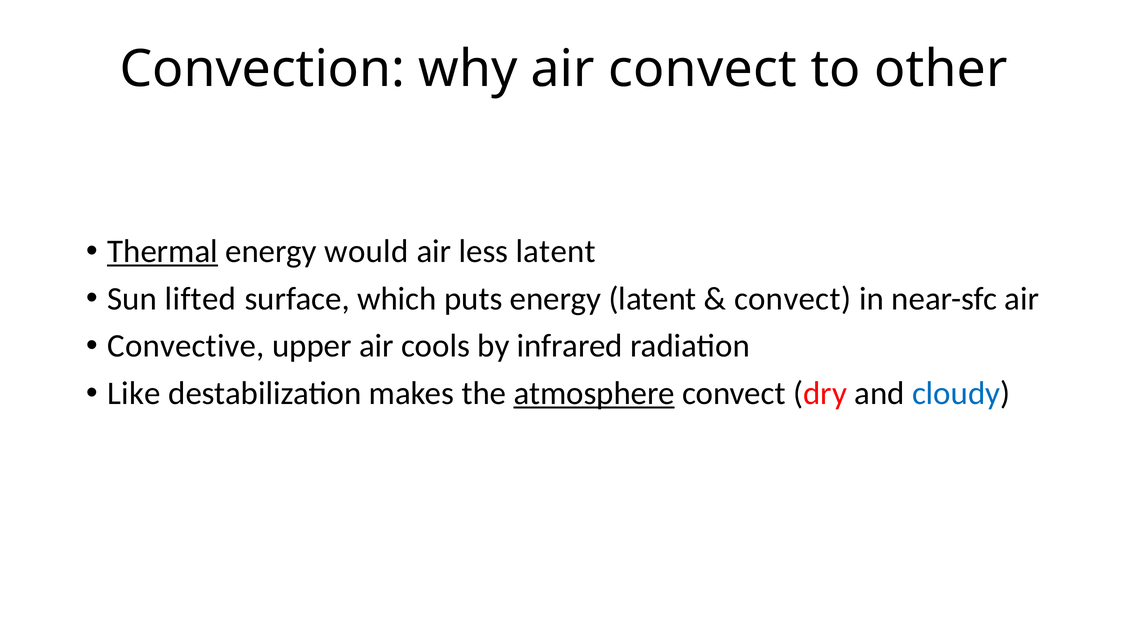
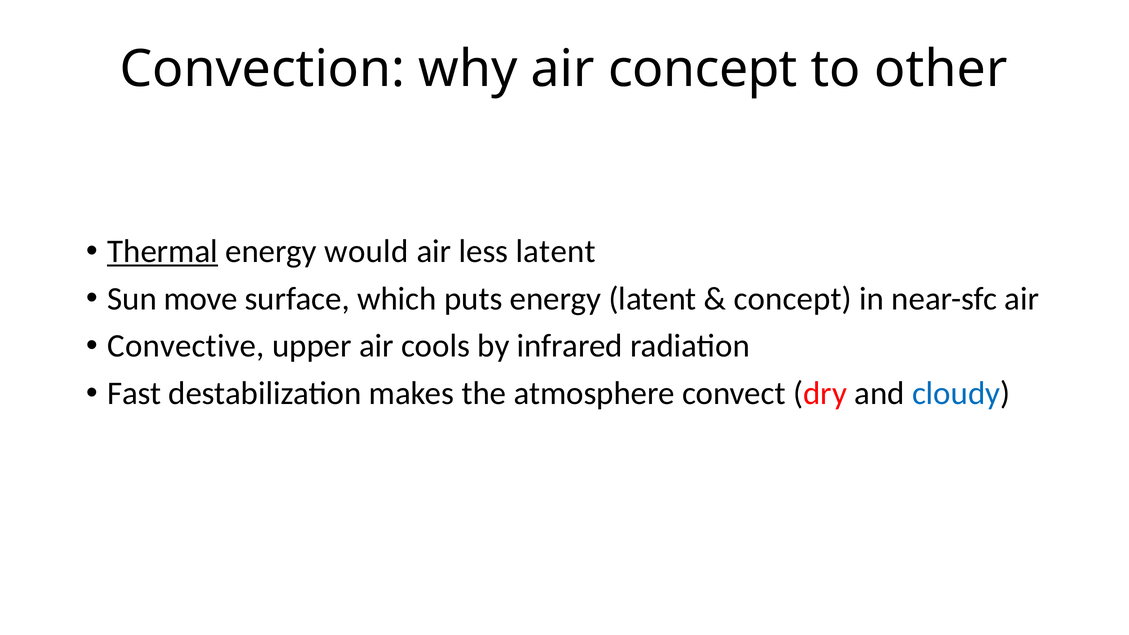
air convect: convect -> concept
lifted: lifted -> move
convect at (793, 299): convect -> concept
Like: Like -> Fast
atmosphere underline: present -> none
